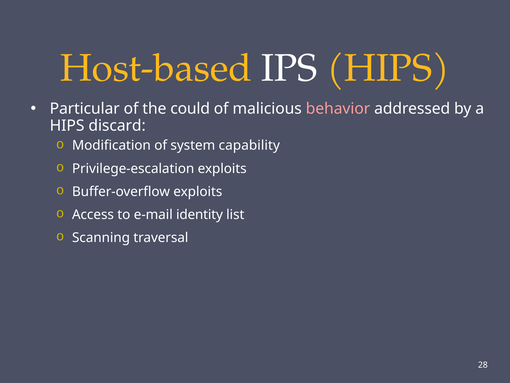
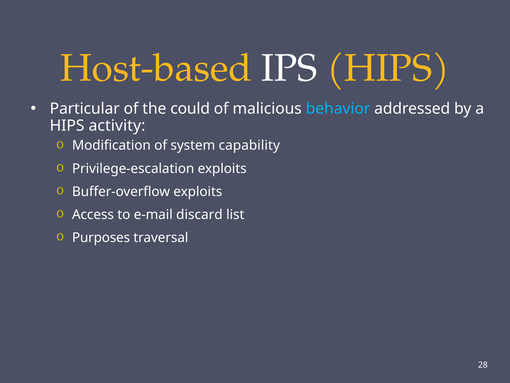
behavior colour: pink -> light blue
discard: discard -> activity
identity: identity -> discard
Scanning: Scanning -> Purposes
